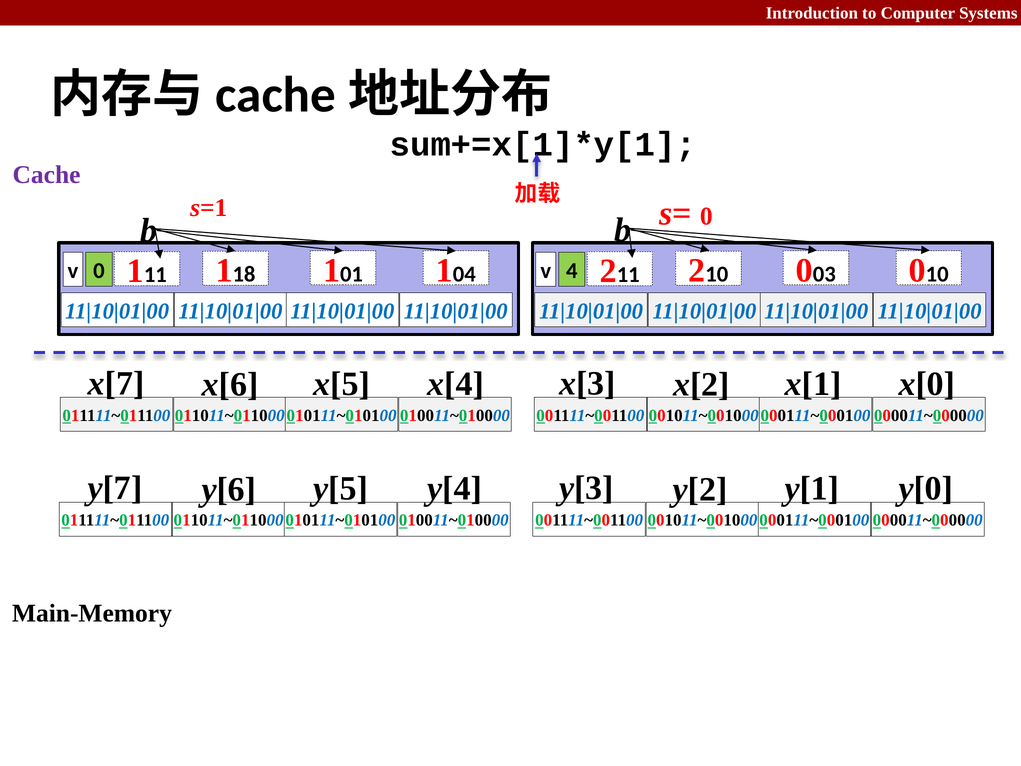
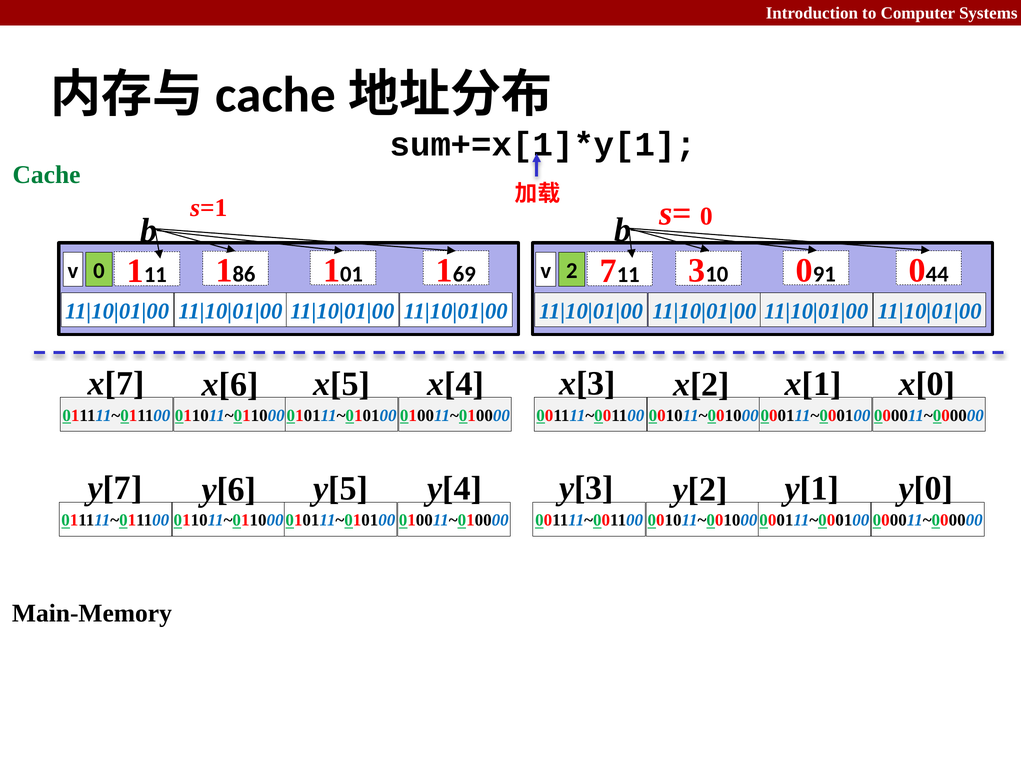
Cache colour: purple -> green
04: 04 -> 69
4: 4 -> 2
03: 03 -> 91
18: 18 -> 86
v 2: 2 -> 7
11 2: 2 -> 3
0 10: 10 -> 44
